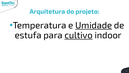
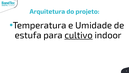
Umidade underline: present -> none
